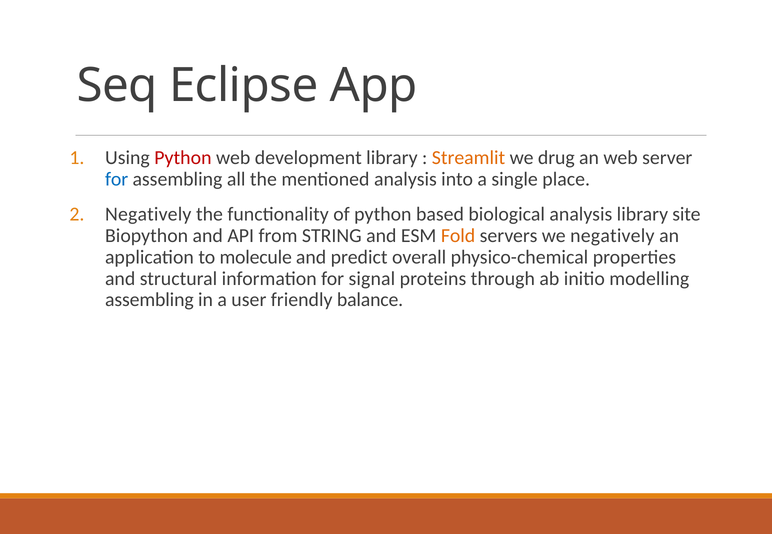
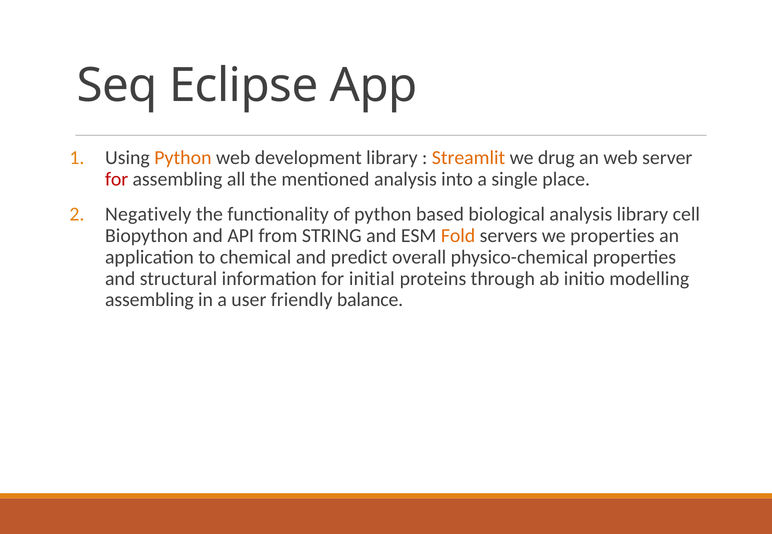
Python at (183, 158) colour: red -> orange
for at (117, 179) colour: blue -> red
site: site -> cell
we negatively: negatively -> properties
molecule: molecule -> chemical
signal: signal -> initial
